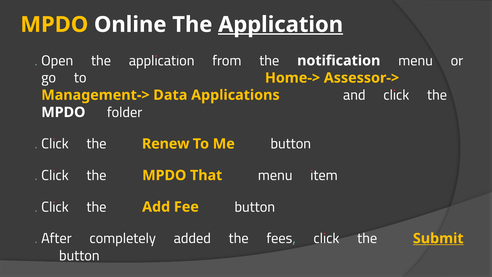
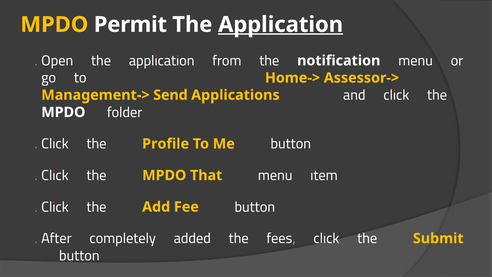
Online: Online -> Permit
Data: Data -> Send
Renew: Renew -> Profile
Submit underline: present -> none
